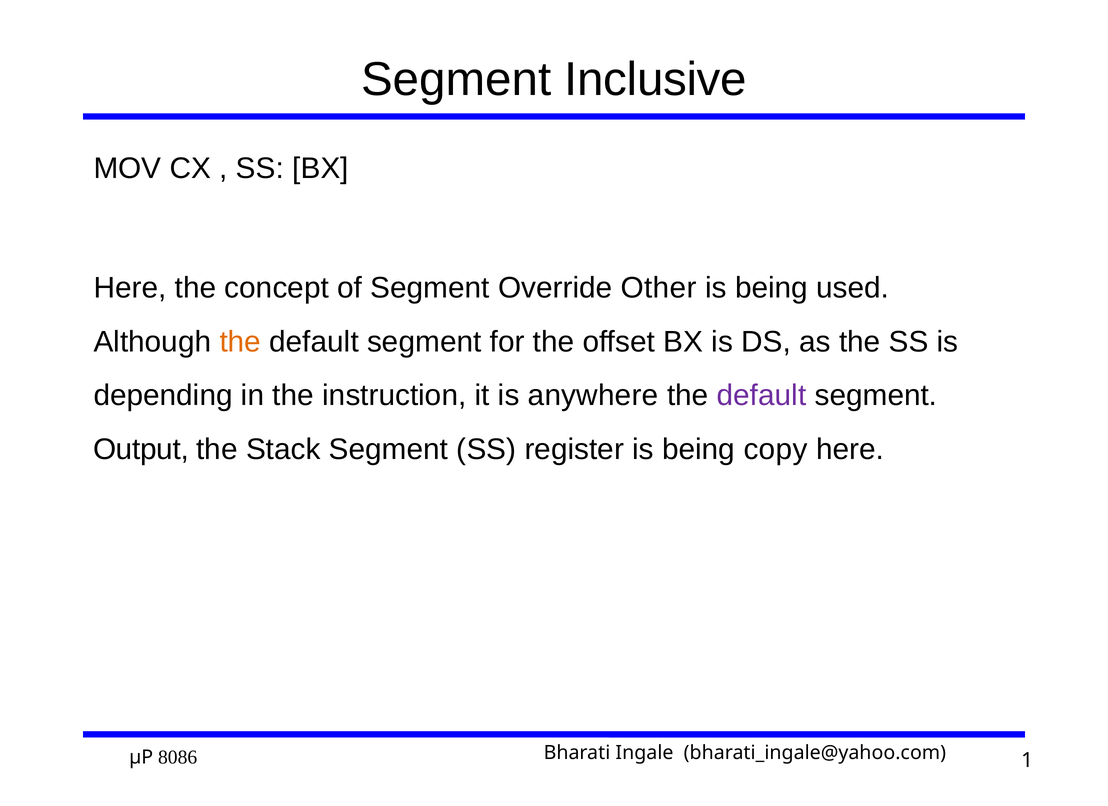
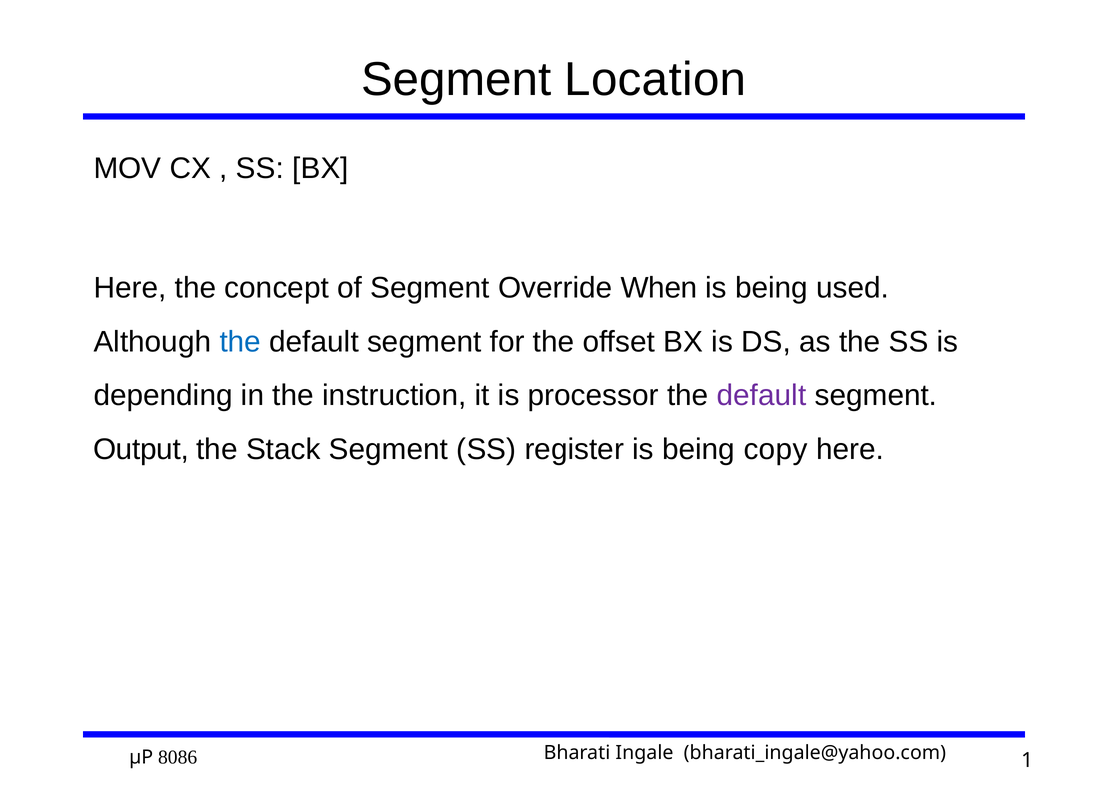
Inclusive: Inclusive -> Location
Other: Other -> When
the at (240, 342) colour: orange -> blue
anywhere: anywhere -> processor
